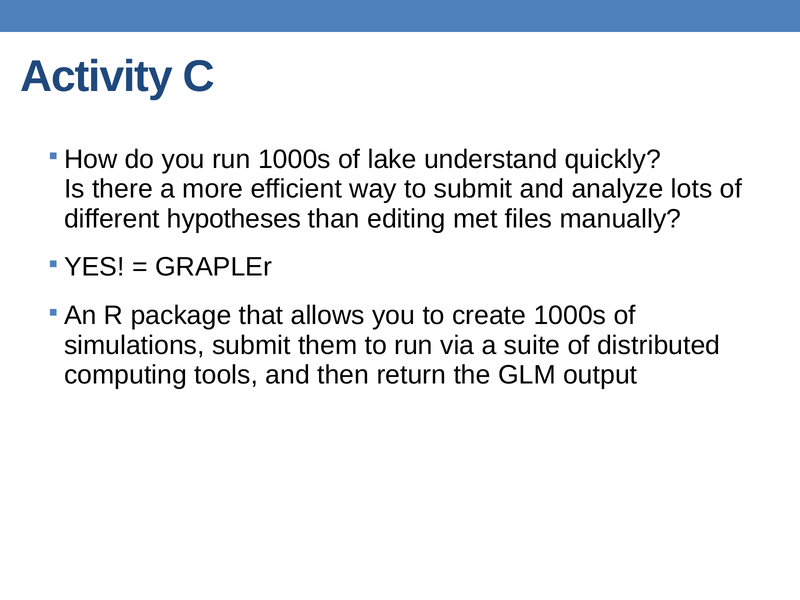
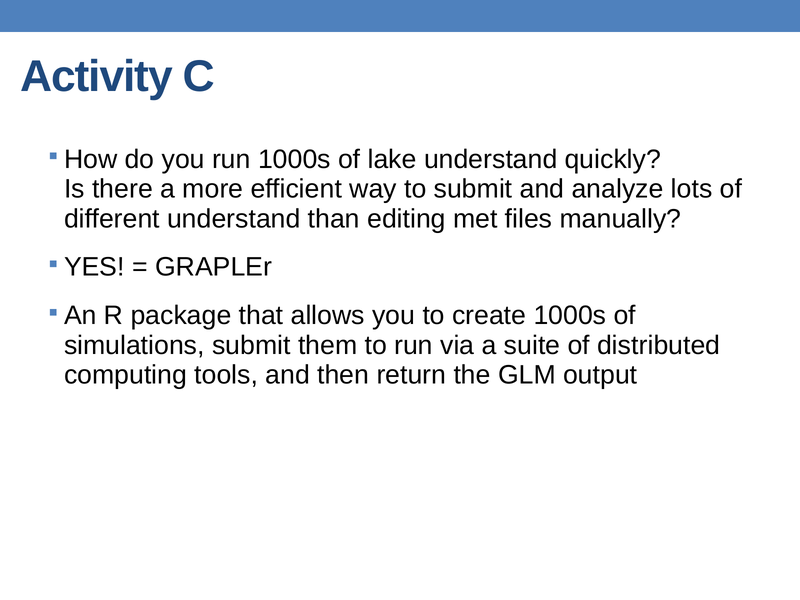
different hypotheses: hypotheses -> understand
